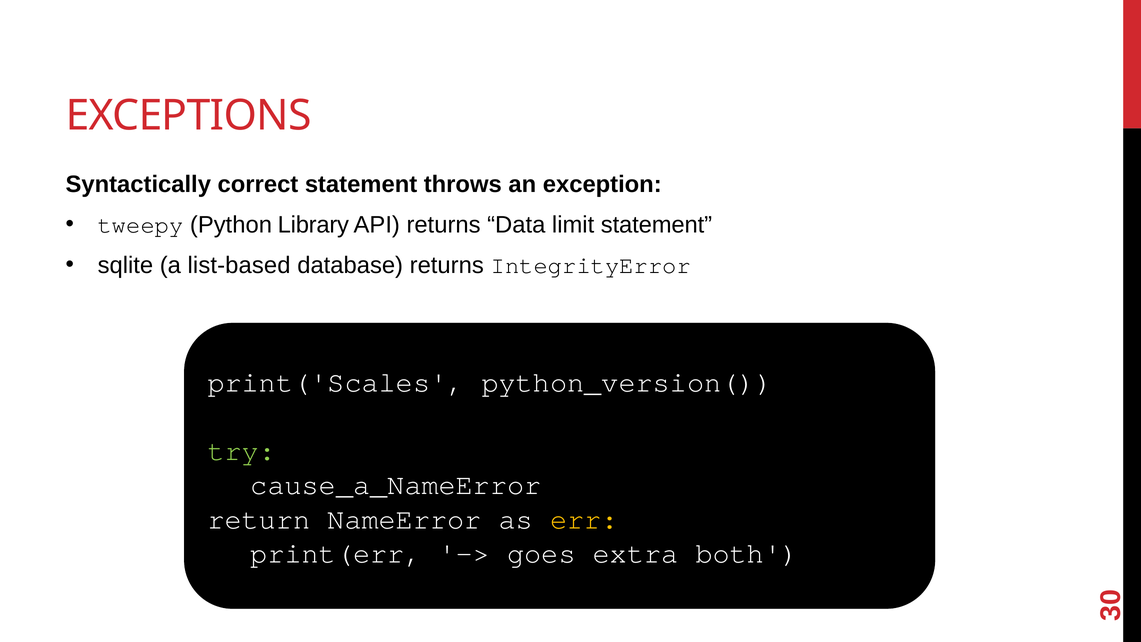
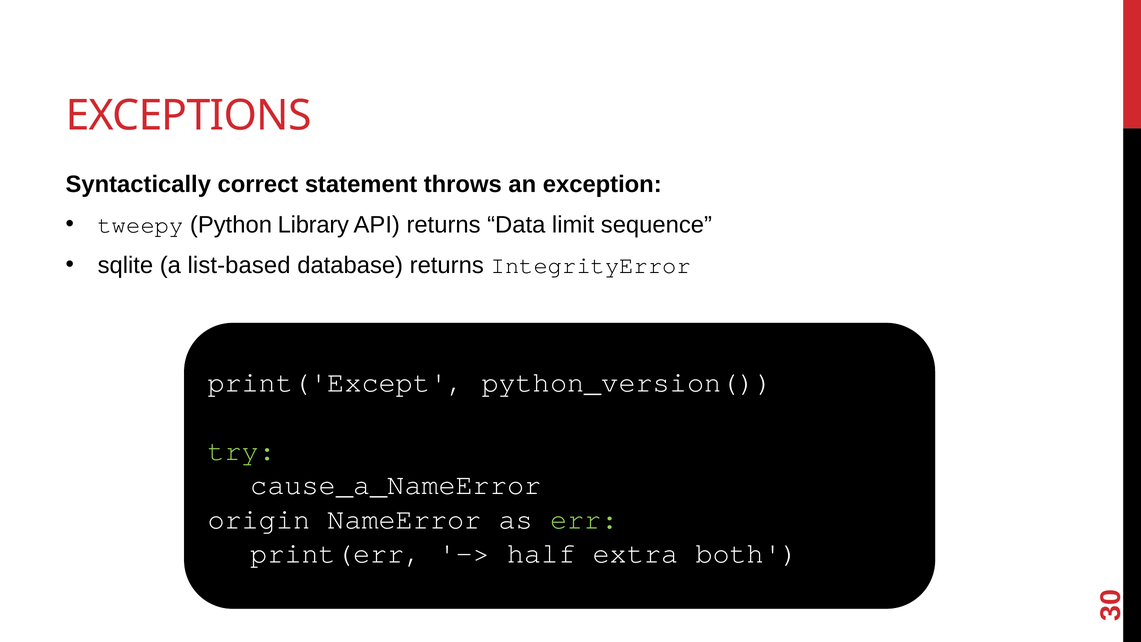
limit statement: statement -> sequence
print('Scales: print('Scales -> print('Except
return: return -> origin
err colour: yellow -> light green
goes: goes -> half
